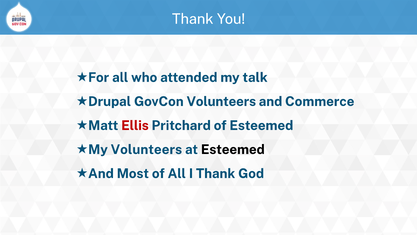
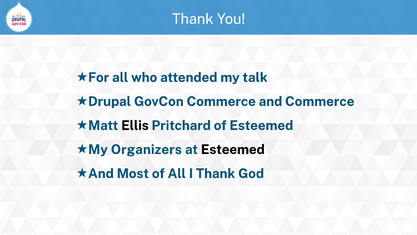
GovCon Volunteers: Volunteers -> Commerce
Ellis colour: red -> black
Volunteers at (146, 149): Volunteers -> Organizers
